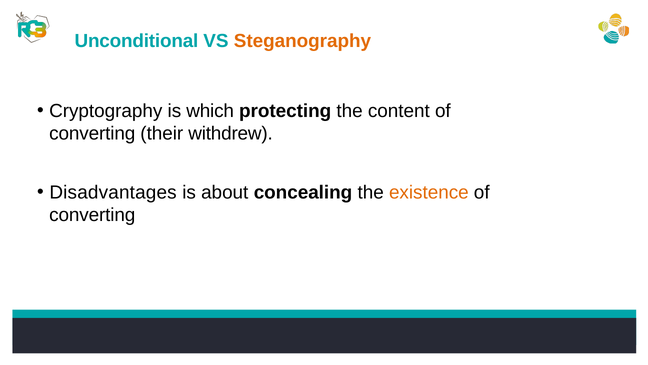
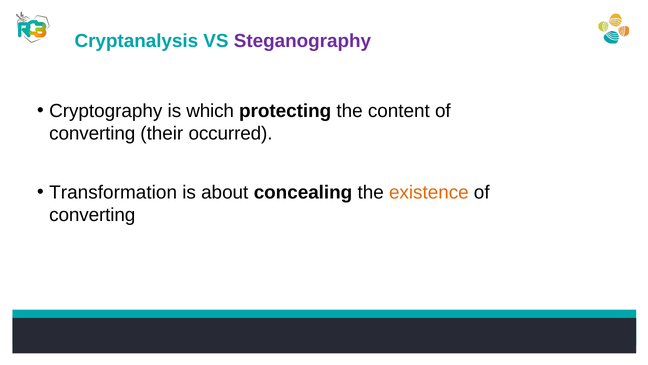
Unconditional: Unconditional -> Cryptanalysis
Steganography colour: orange -> purple
withdrew: withdrew -> occurred
Disadvantages: Disadvantages -> Transformation
